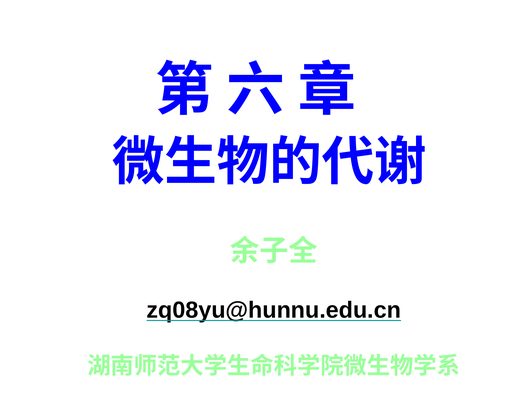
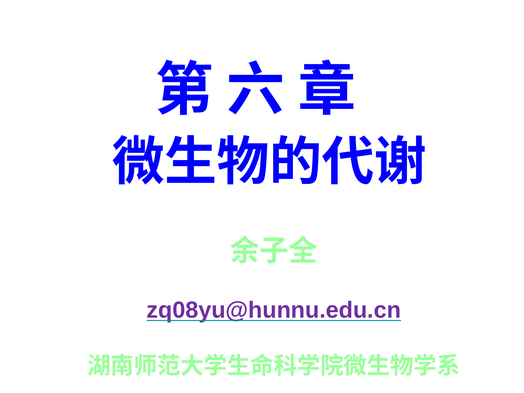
zq08yu@hunnu.edu.cn colour: black -> purple
